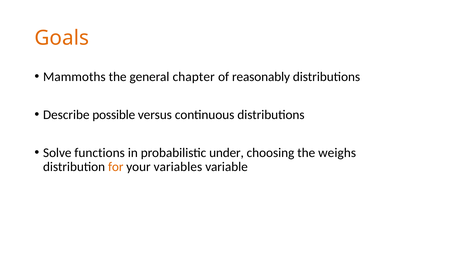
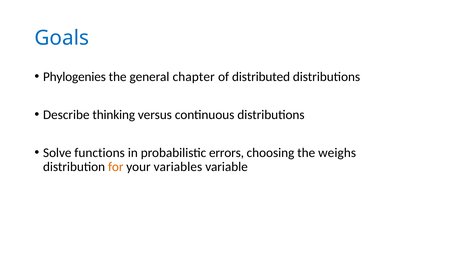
Goals colour: orange -> blue
Mammoths: Mammoths -> Phylogenies
reasonably: reasonably -> distributed
possible: possible -> thinking
under: under -> errors
